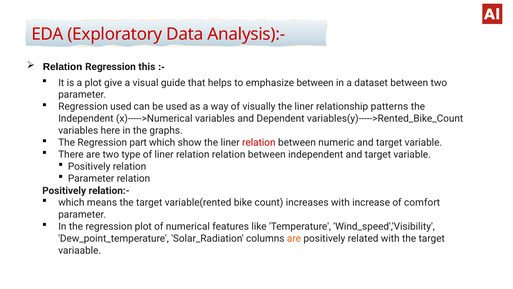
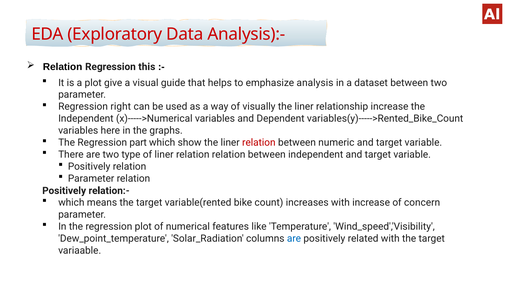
emphasize between: between -> analysis
Regression used: used -> right
relationship patterns: patterns -> increase
comfort: comfort -> concern
are at (294, 238) colour: orange -> blue
